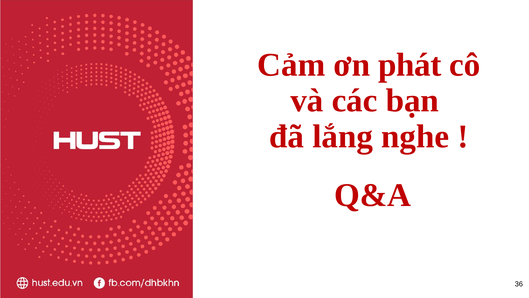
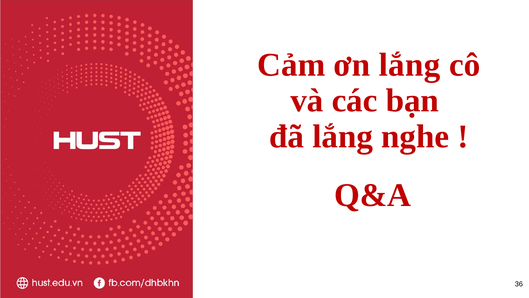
ơn phát: phát -> lắng
